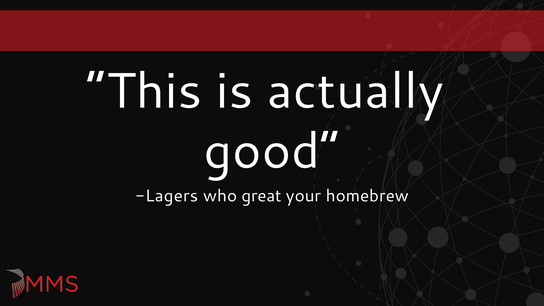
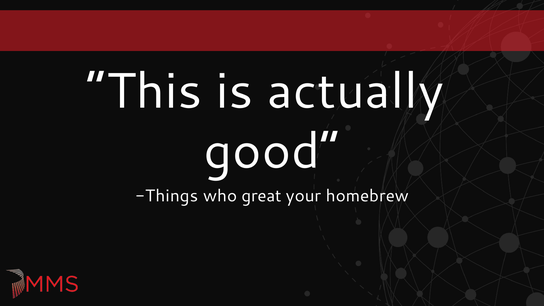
Lagers: Lagers -> Things
